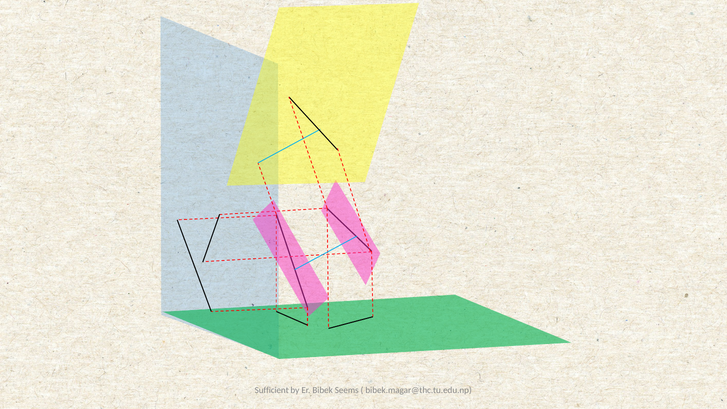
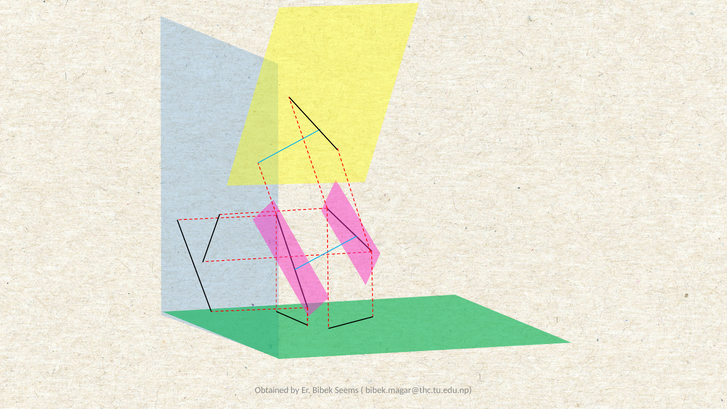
Sufficient: Sufficient -> Obtained
